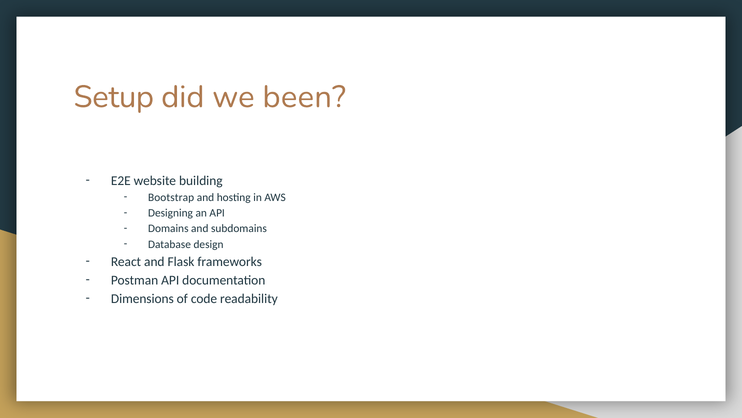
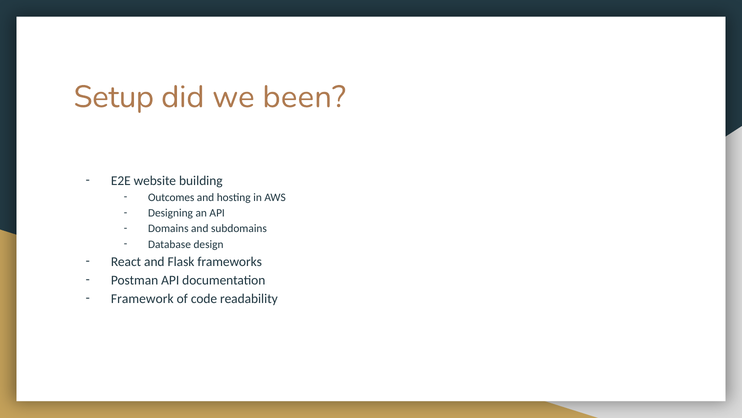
Bootstrap: Bootstrap -> Outcomes
Dimensions: Dimensions -> Framework
